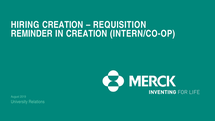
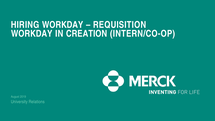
HIRING CREATION: CREATION -> WORKDAY
REMINDER at (32, 34): REMINDER -> WORKDAY
